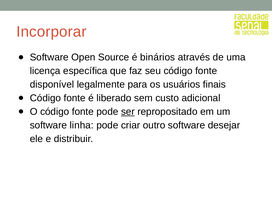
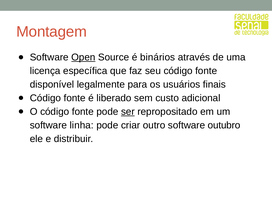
Incorporar: Incorporar -> Montagem
Open underline: none -> present
desejar: desejar -> outubro
